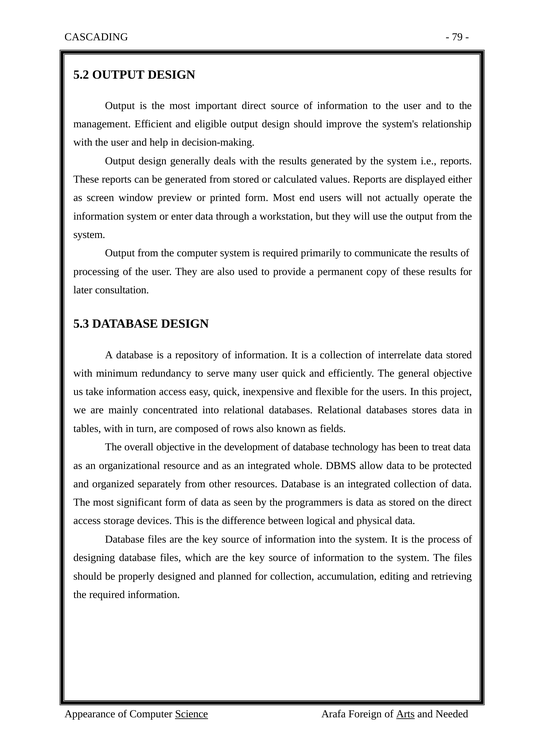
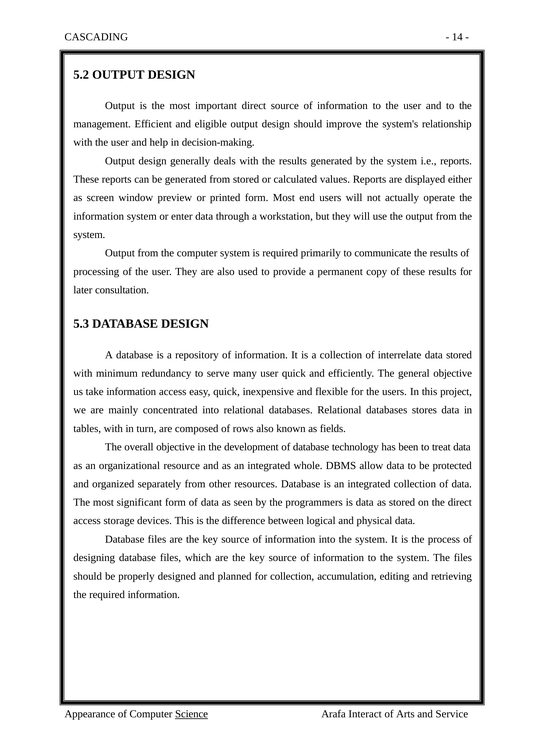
79: 79 -> 14
Foreign: Foreign -> Interact
Arts underline: present -> none
Needed: Needed -> Service
